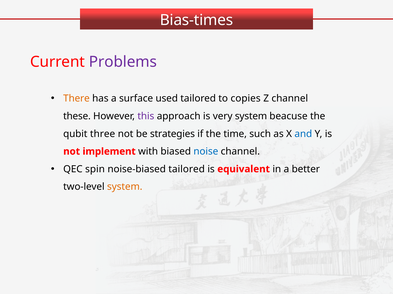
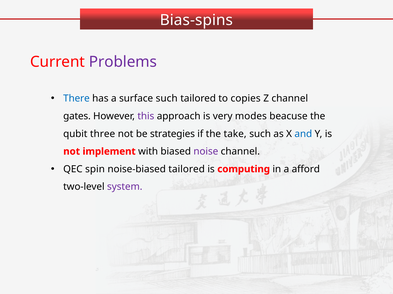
Bias-times: Bias-times -> Bias-spins
There colour: orange -> blue
surface used: used -> such
these: these -> gates
very system: system -> modes
time: time -> take
noise colour: blue -> purple
equivalent: equivalent -> computing
better: better -> afford
system at (125, 187) colour: orange -> purple
